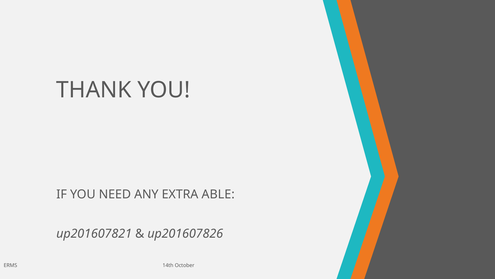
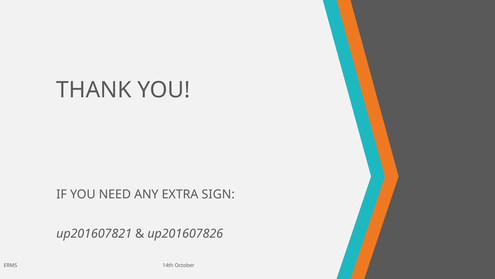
ABLE: ABLE -> SIGN
